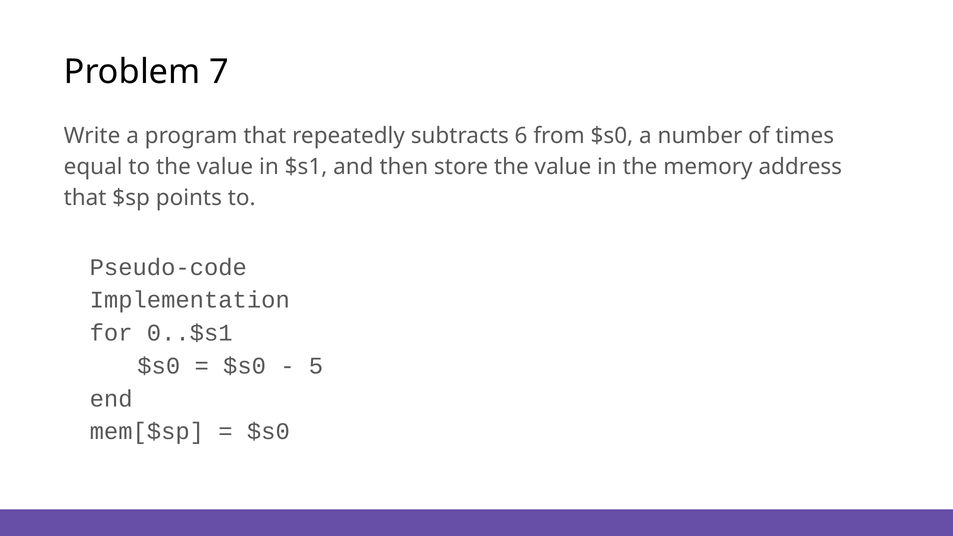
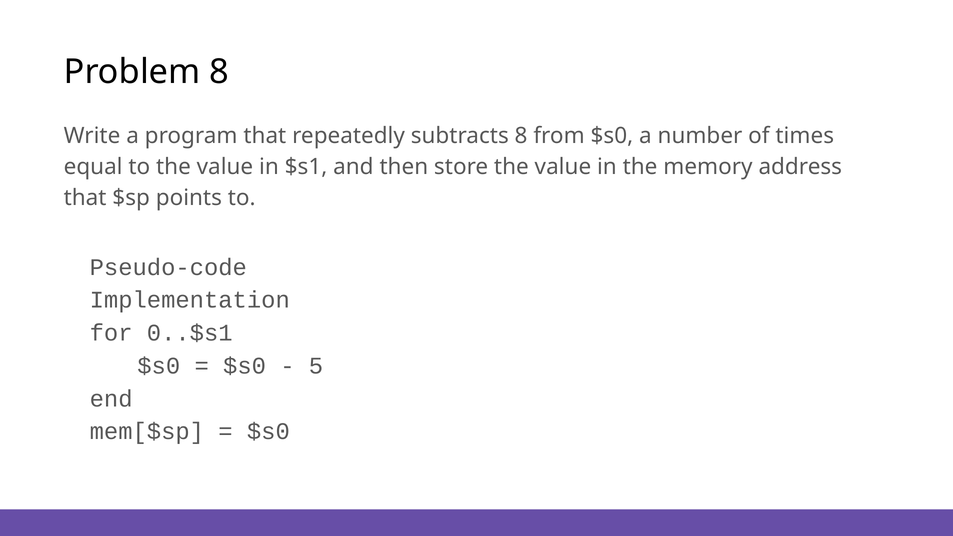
Problem 7: 7 -> 8
subtracts 6: 6 -> 8
